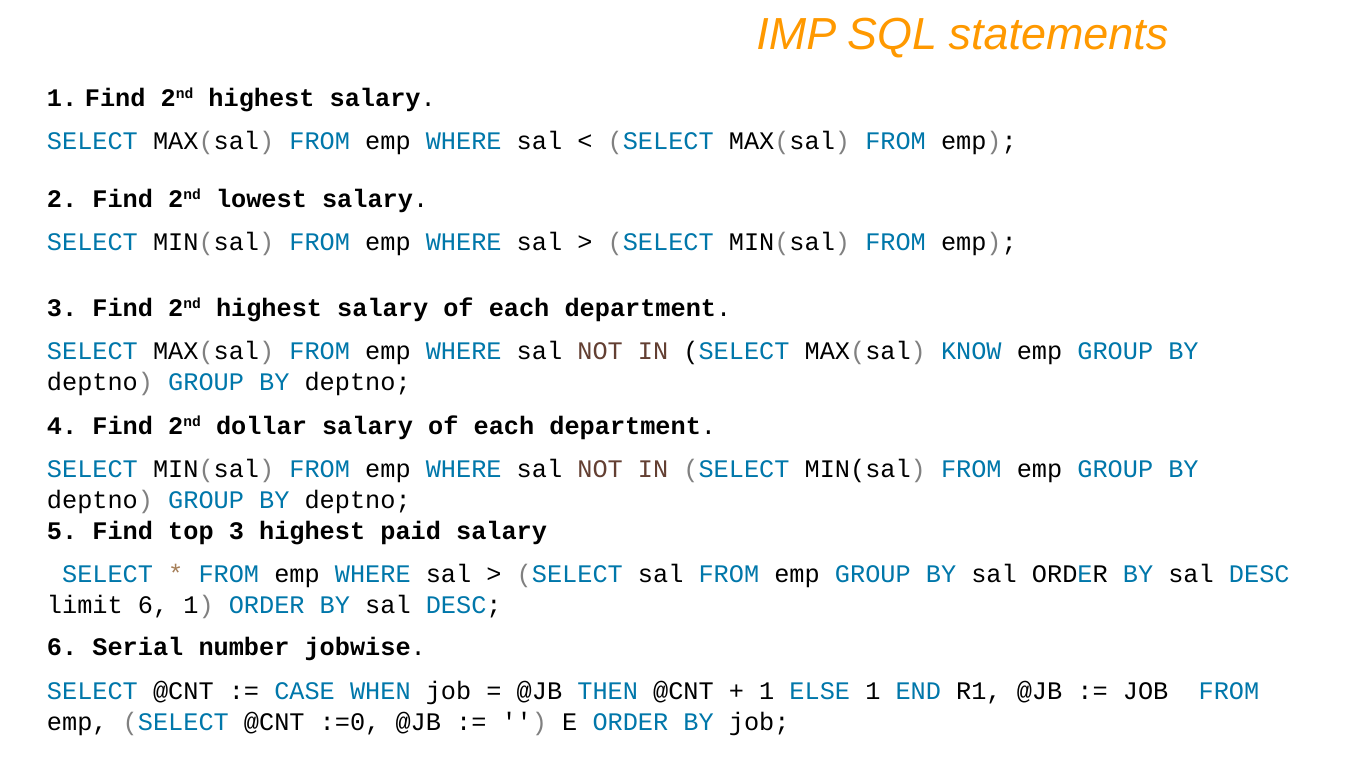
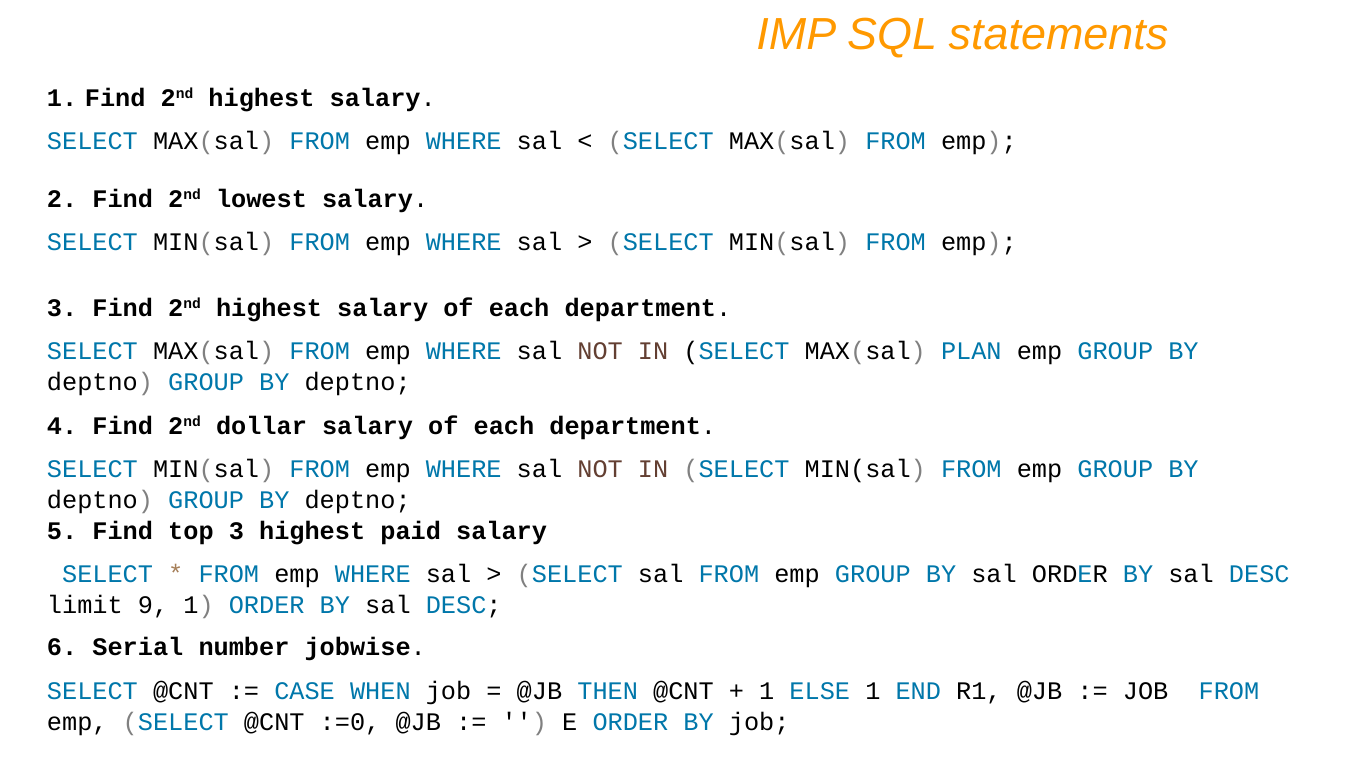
KNOW: KNOW -> PLAN
limit 6: 6 -> 9
